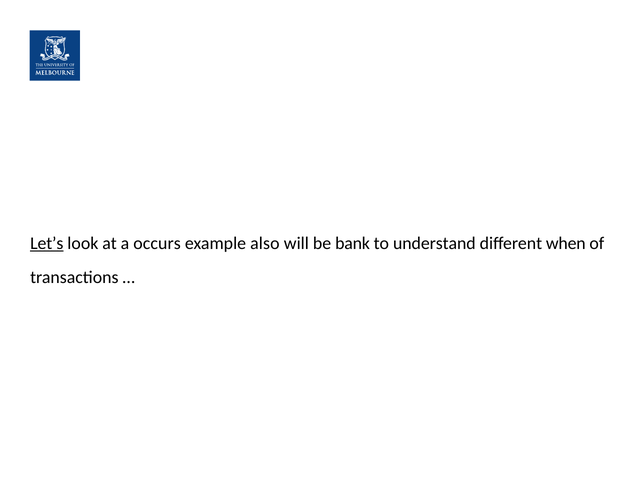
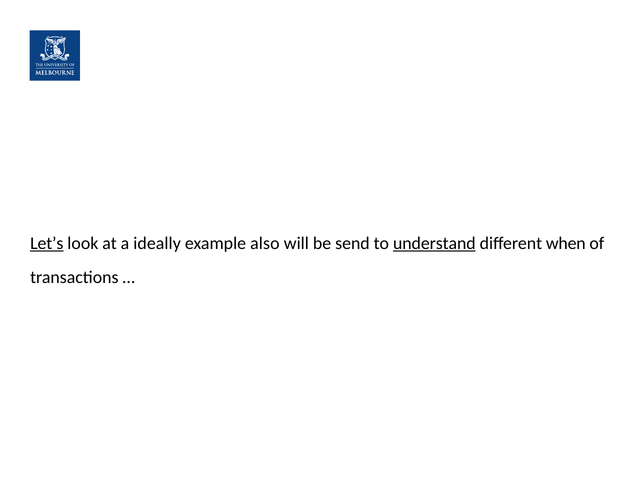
occurs: occurs -> ideally
bank: bank -> send
understand underline: none -> present
